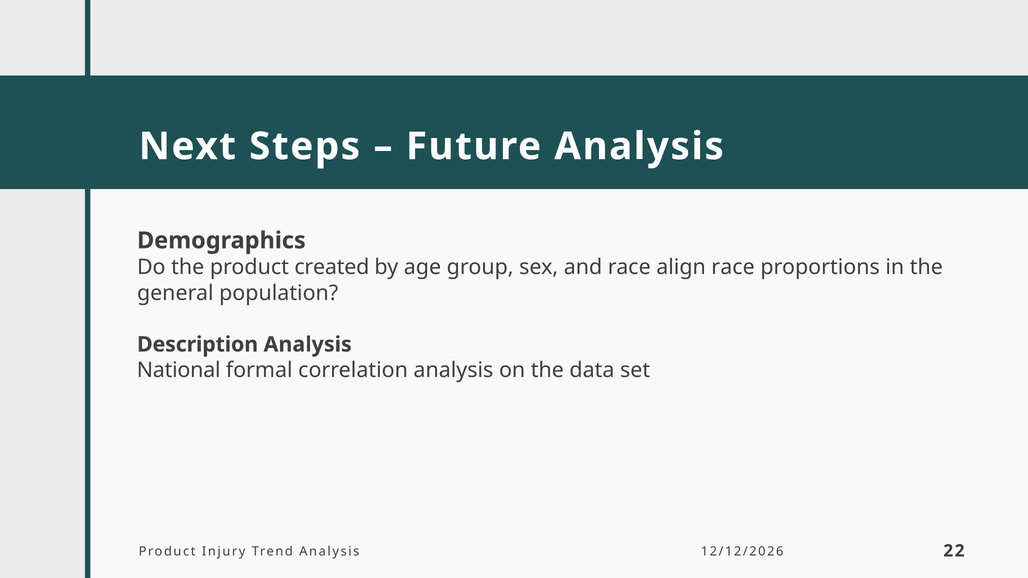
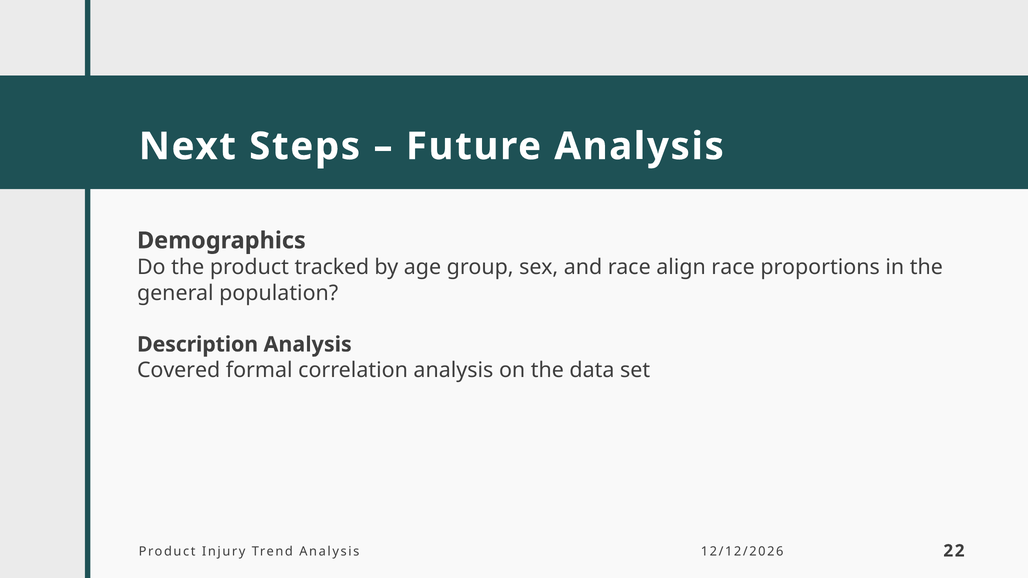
created: created -> tracked
National: National -> Covered
